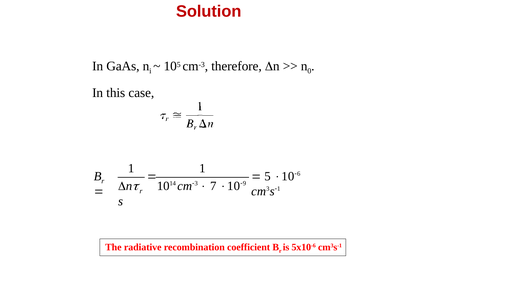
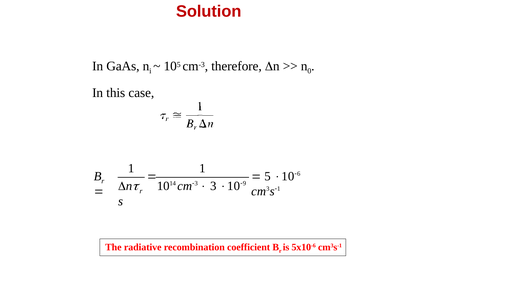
7: 7 -> 3
